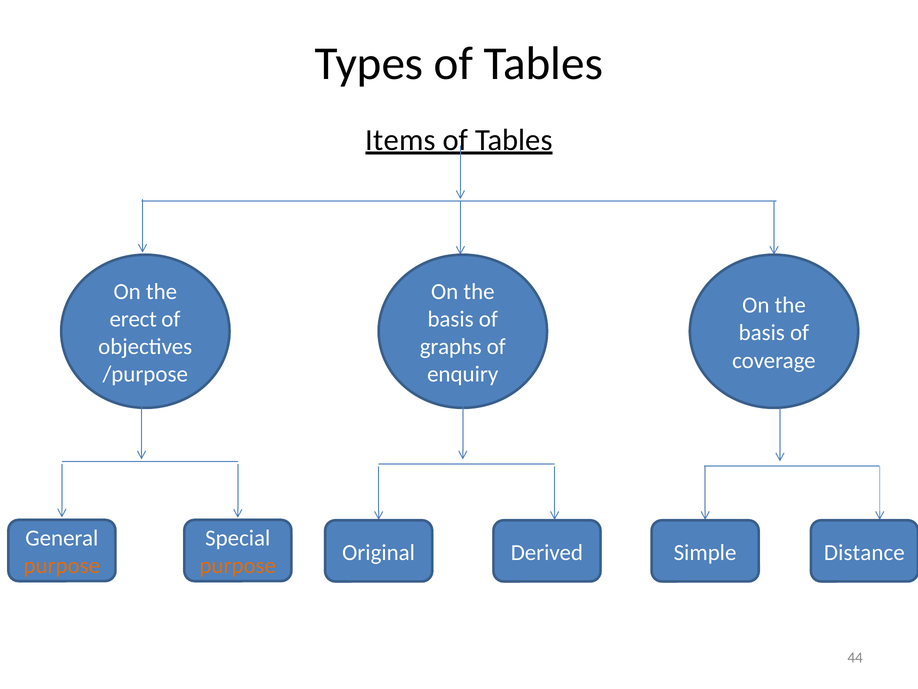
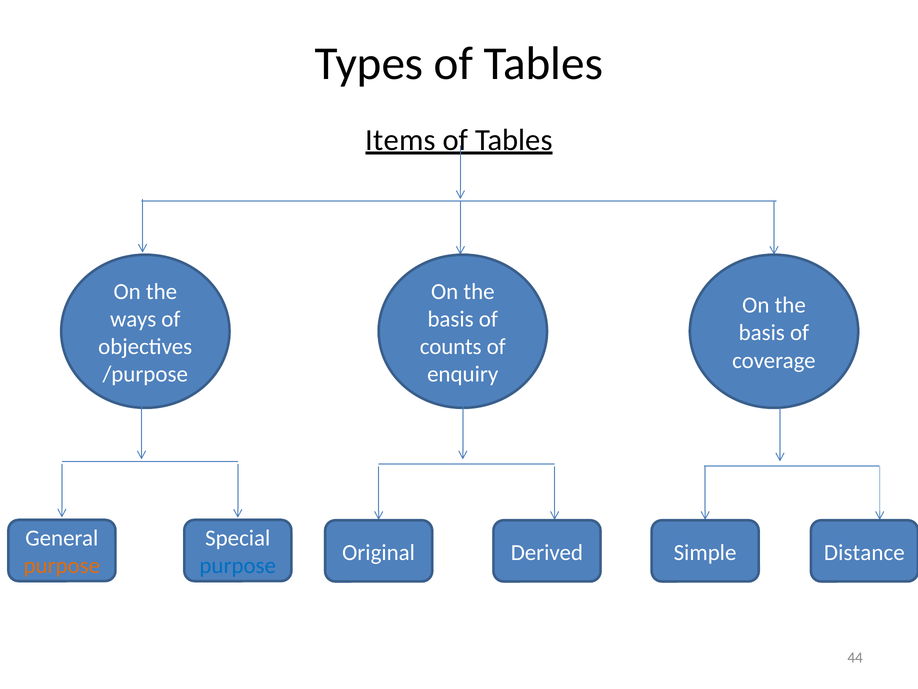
erect: erect -> ways
graphs: graphs -> counts
purpose at (238, 565) colour: orange -> blue
